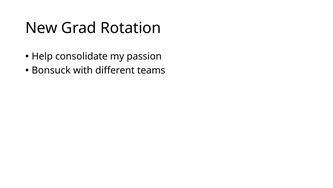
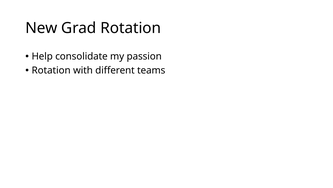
Bonsuck at (51, 70): Bonsuck -> Rotation
